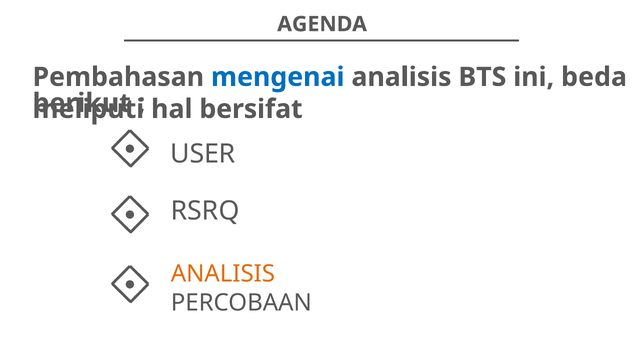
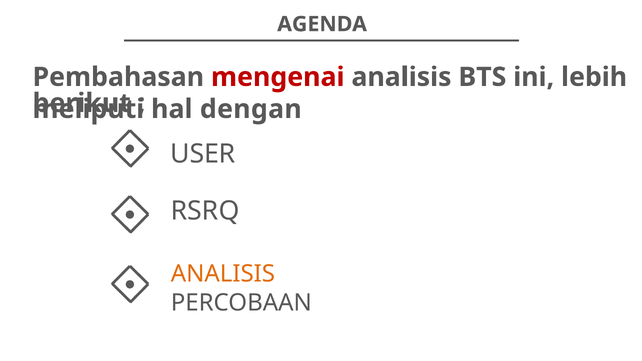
mengenai colour: blue -> red
beda: beda -> lebih
bersifat: bersifat -> dengan
